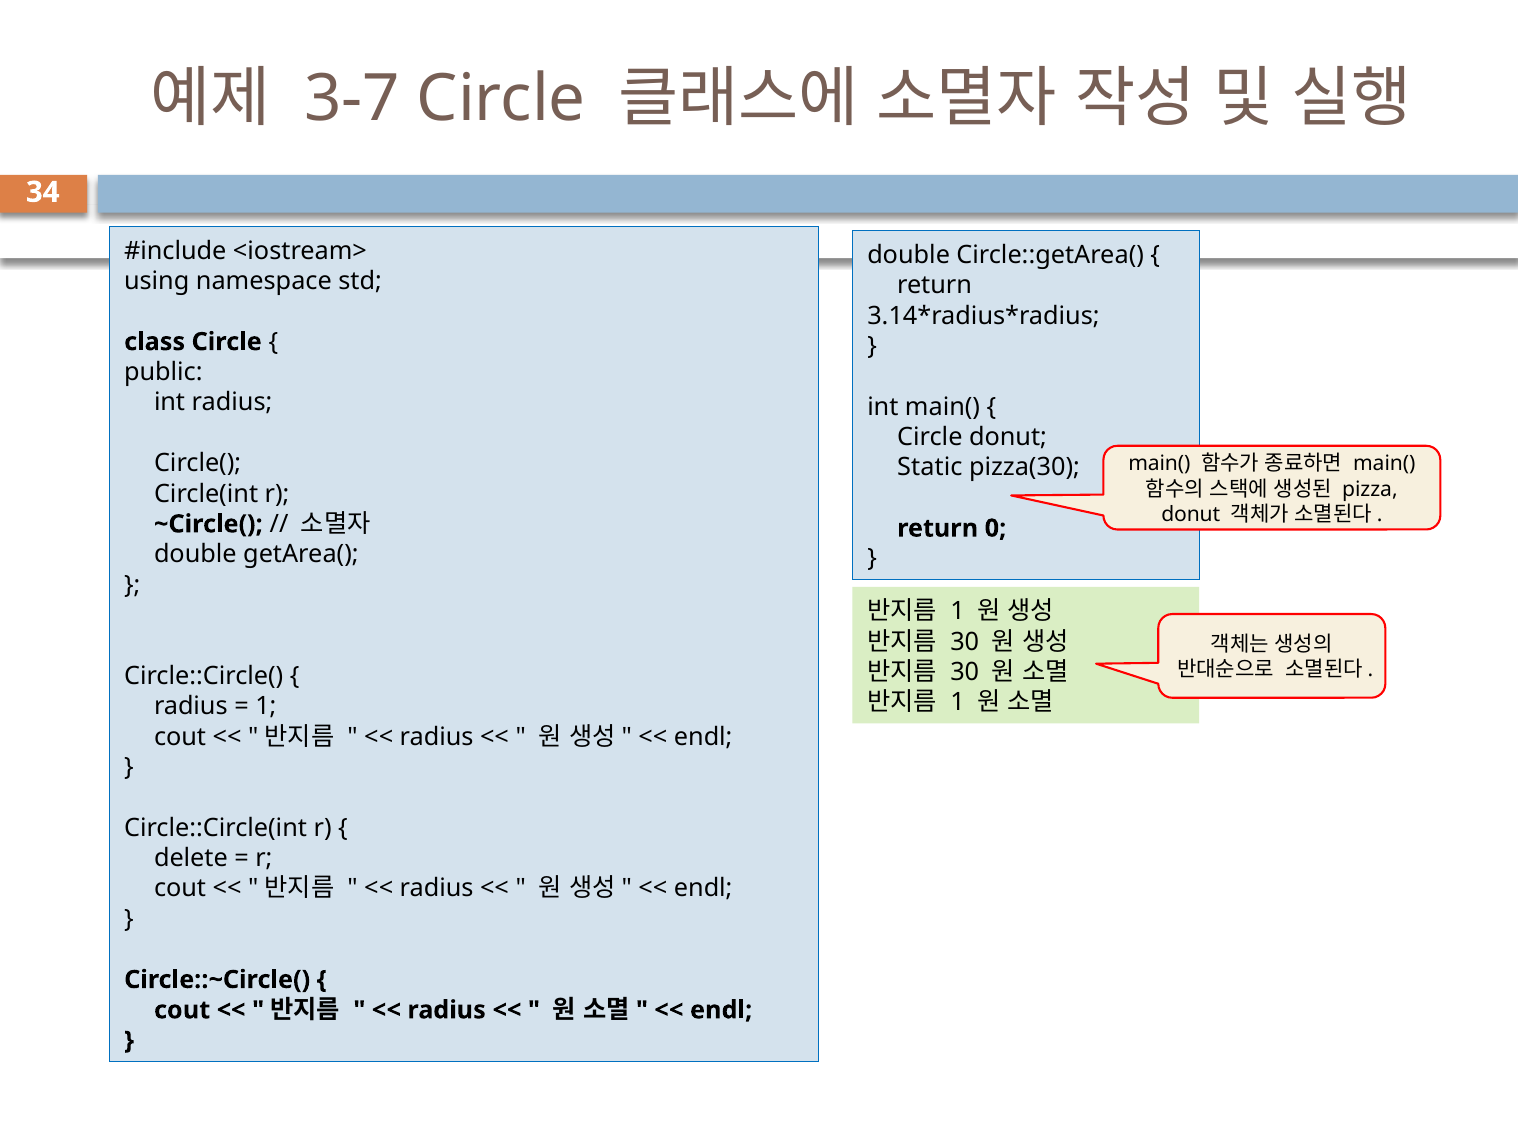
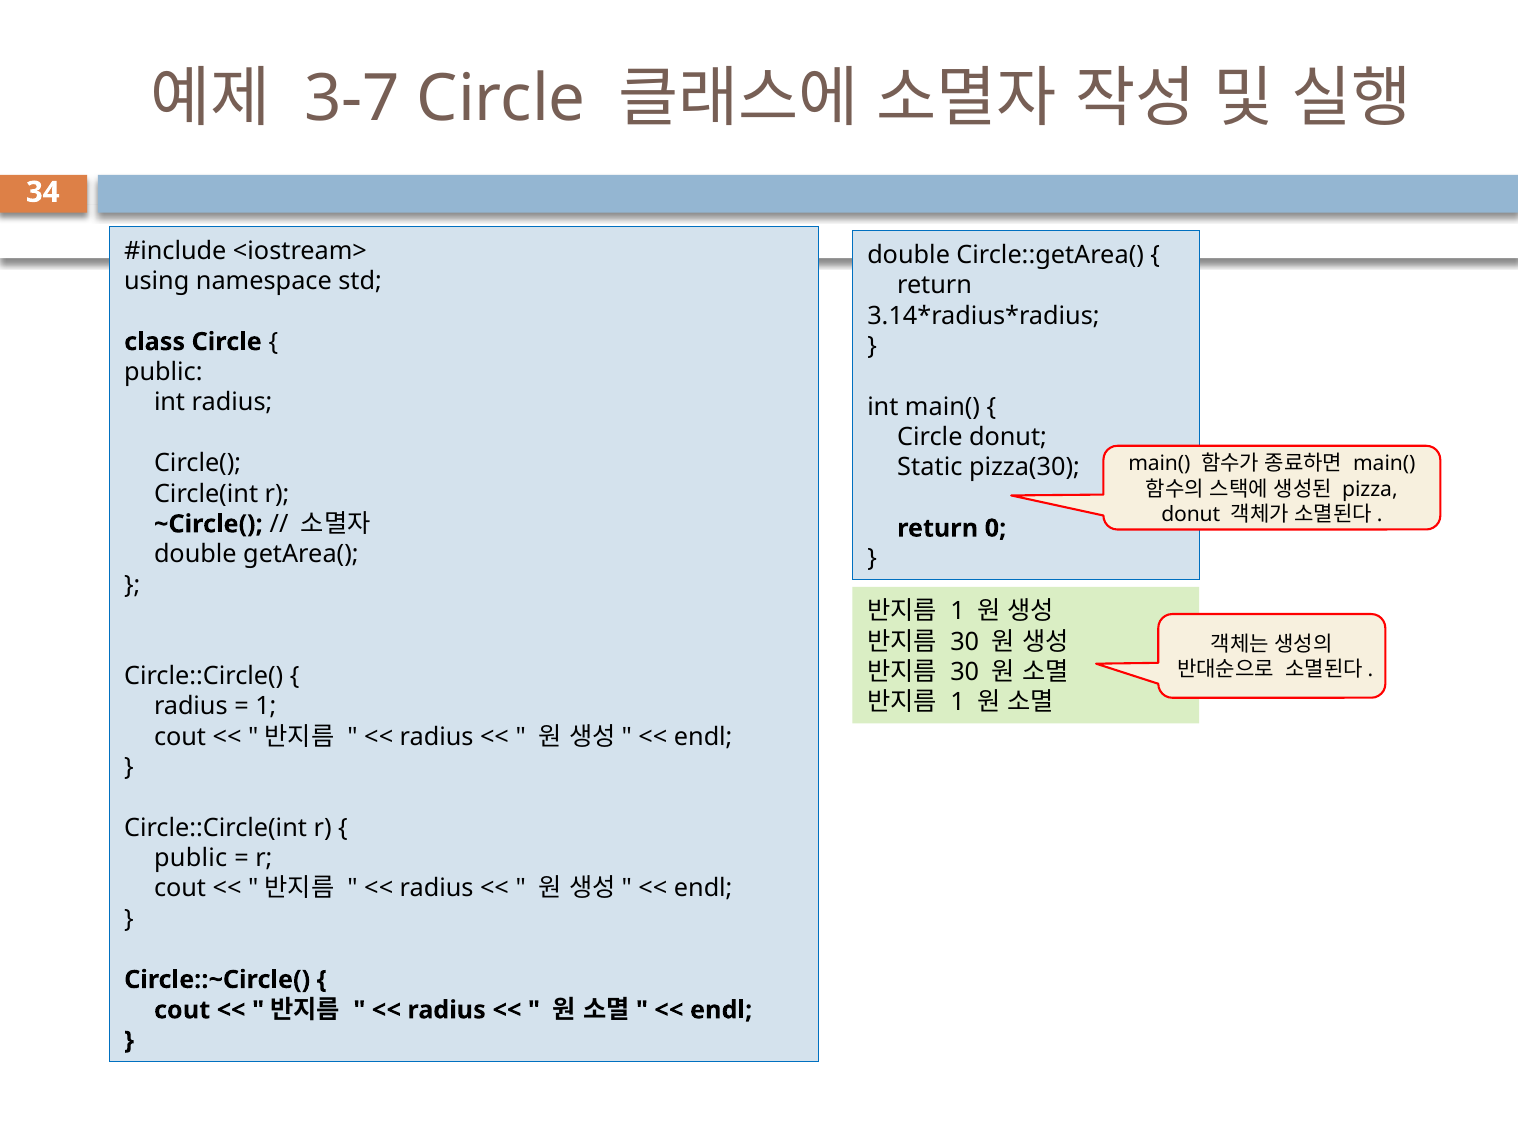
delete at (191, 858): delete -> public
